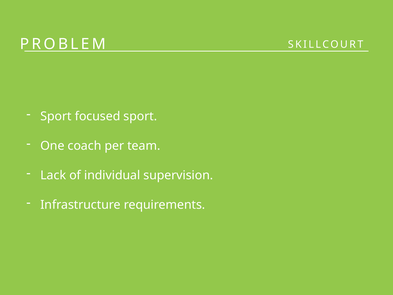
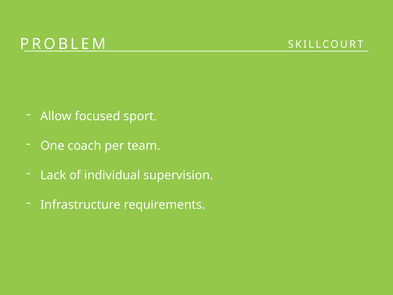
Sport at (56, 116): Sport -> Allow
